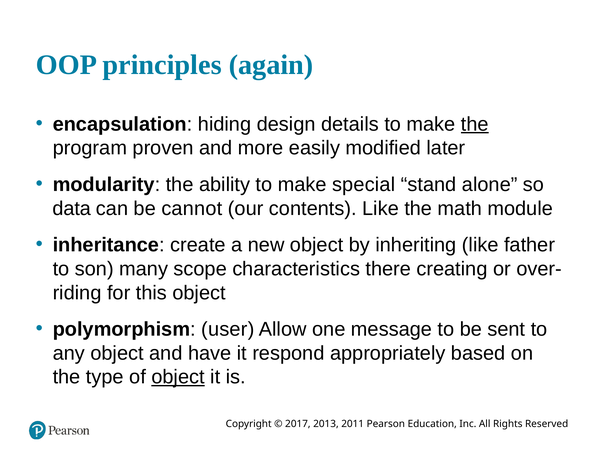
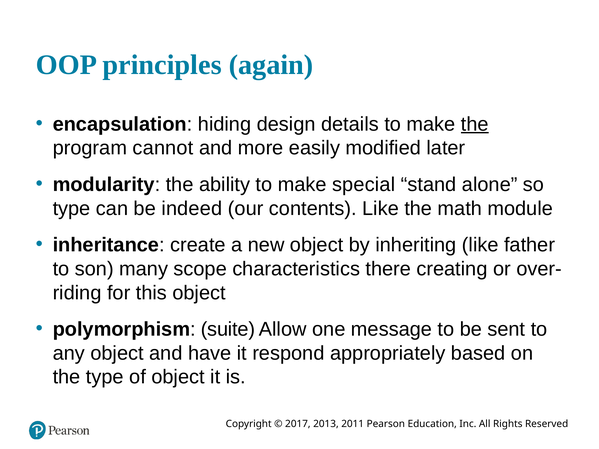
proven: proven -> cannot
data at (72, 209): data -> type
cannot: cannot -> indeed
user: user -> suite
object at (178, 377) underline: present -> none
